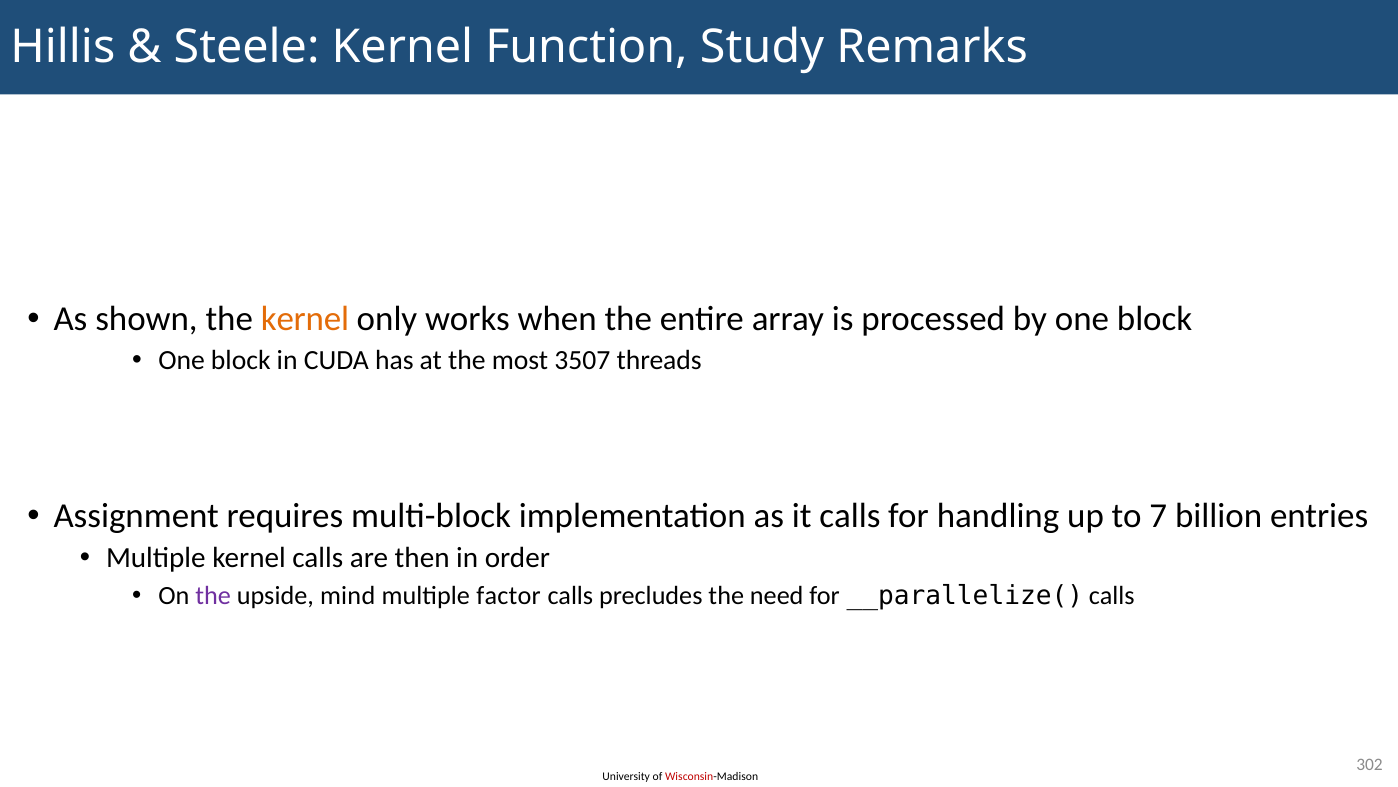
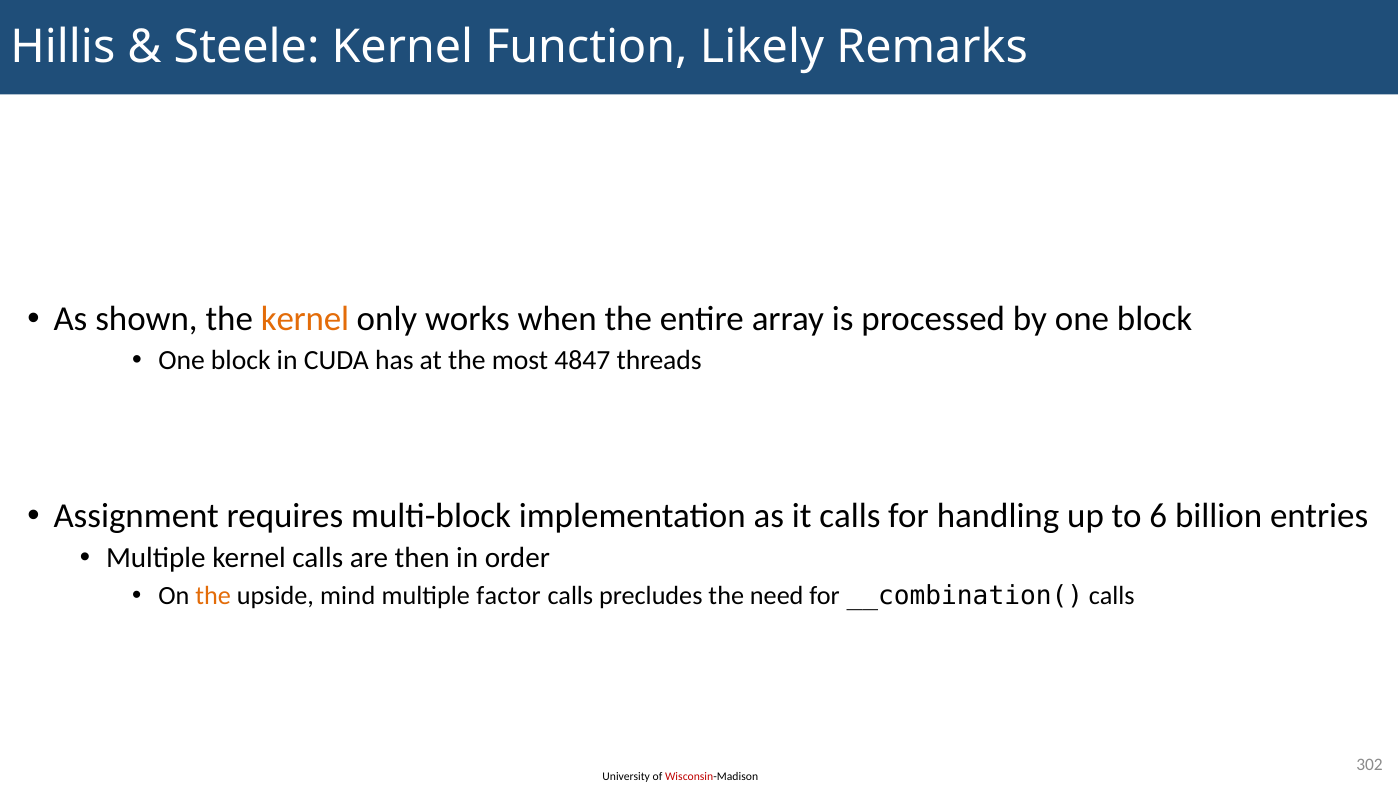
Study: Study -> Likely
3507: 3507 -> 4847
7: 7 -> 6
the at (213, 595) colour: purple -> orange
__parallelize(: __parallelize( -> __combination(
